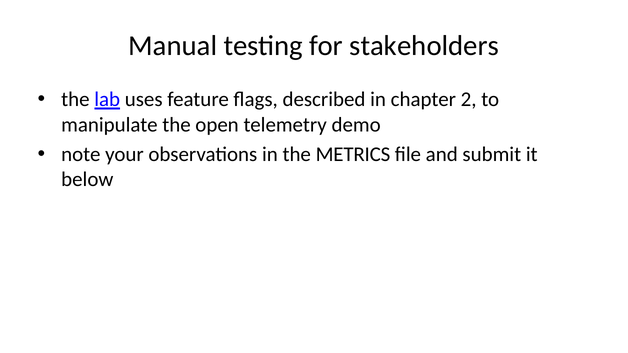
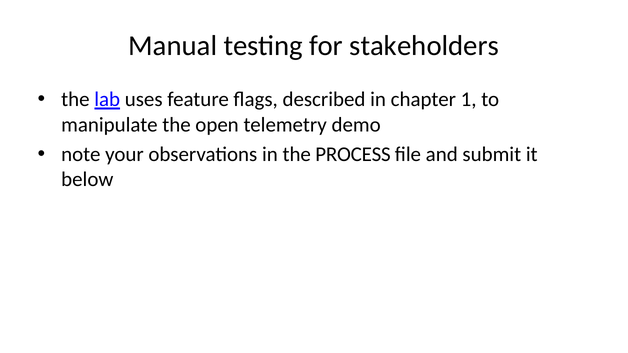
2: 2 -> 1
METRICS: METRICS -> PROCESS
